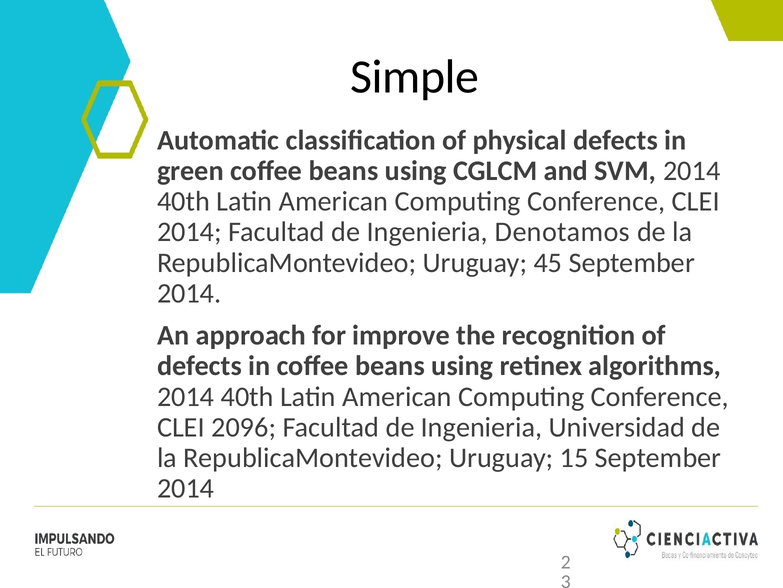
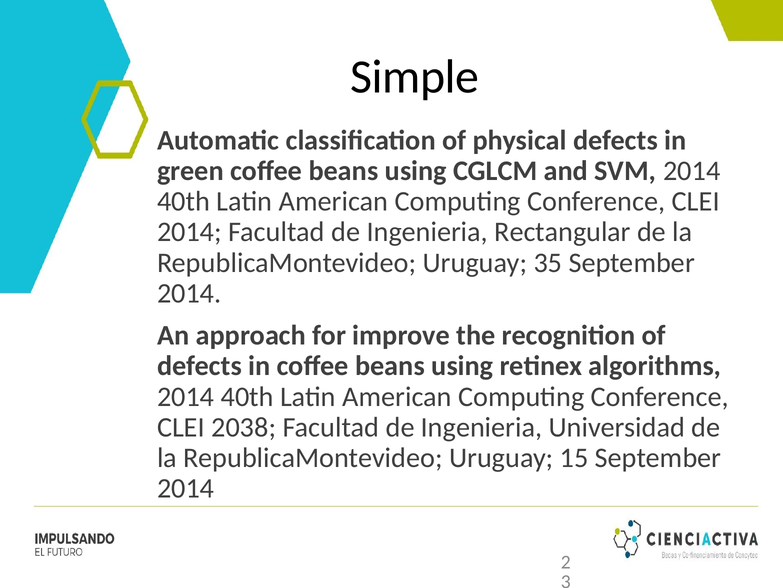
Denotamos: Denotamos -> Rectangular
45: 45 -> 35
2096: 2096 -> 2038
